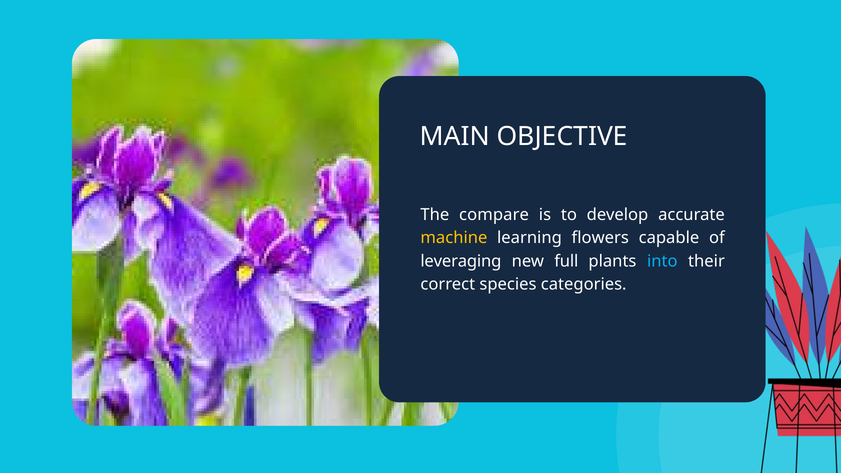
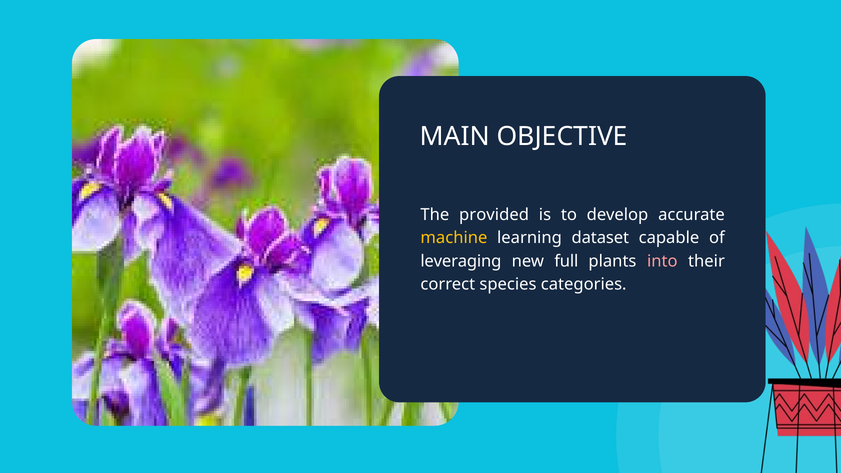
compare: compare -> provided
flowers: flowers -> dataset
into colour: light blue -> pink
